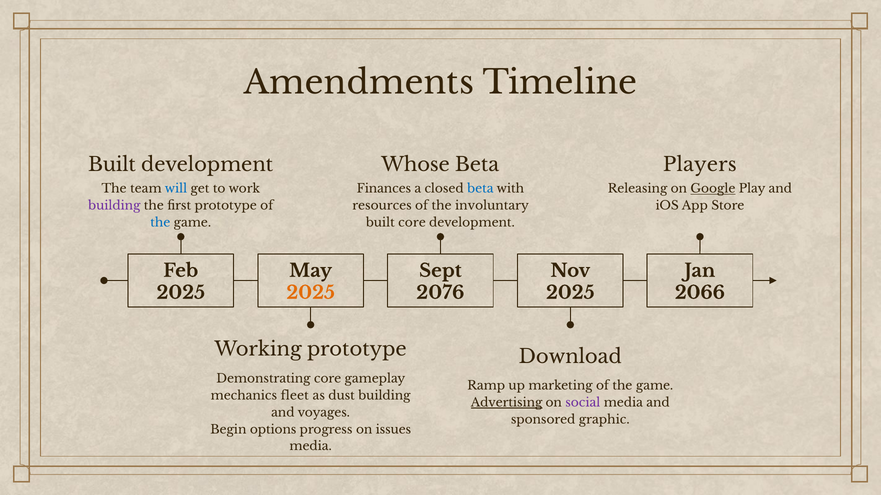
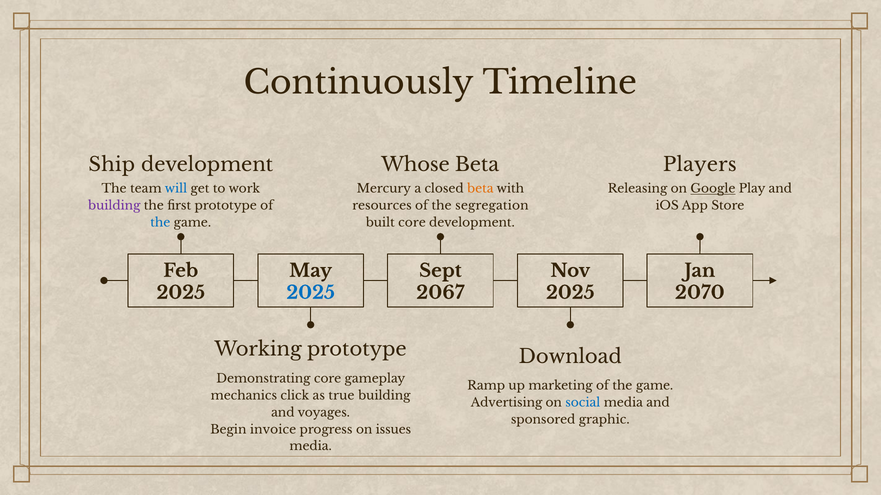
Amendments: Amendments -> Continuously
Built at (112, 165): Built -> Ship
Finances: Finances -> Mercury
beta at (480, 189) colour: blue -> orange
involuntary: involuntary -> segregation
2025 at (311, 293) colour: orange -> blue
2076: 2076 -> 2067
2066: 2066 -> 2070
fleet: fleet -> click
dust: dust -> true
Advertising underline: present -> none
social colour: purple -> blue
options: options -> invoice
